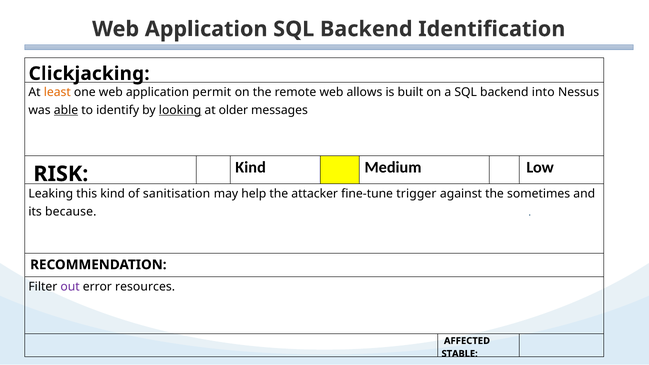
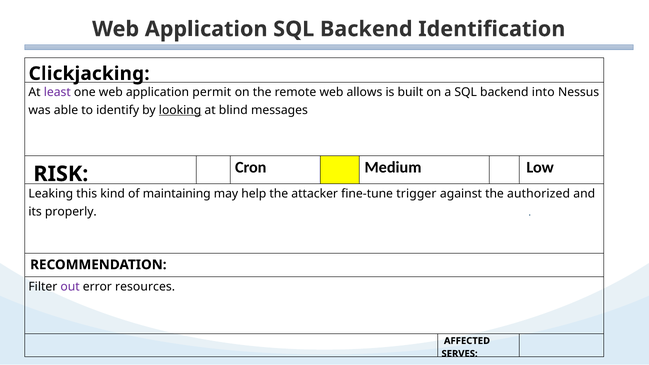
least colour: orange -> purple
able underline: present -> none
older: older -> blind
Kind at (251, 167): Kind -> Cron
sanitisation: sanitisation -> maintaining
sometimes: sometimes -> authorized
because: because -> properly
STABLE: STABLE -> SERVES
